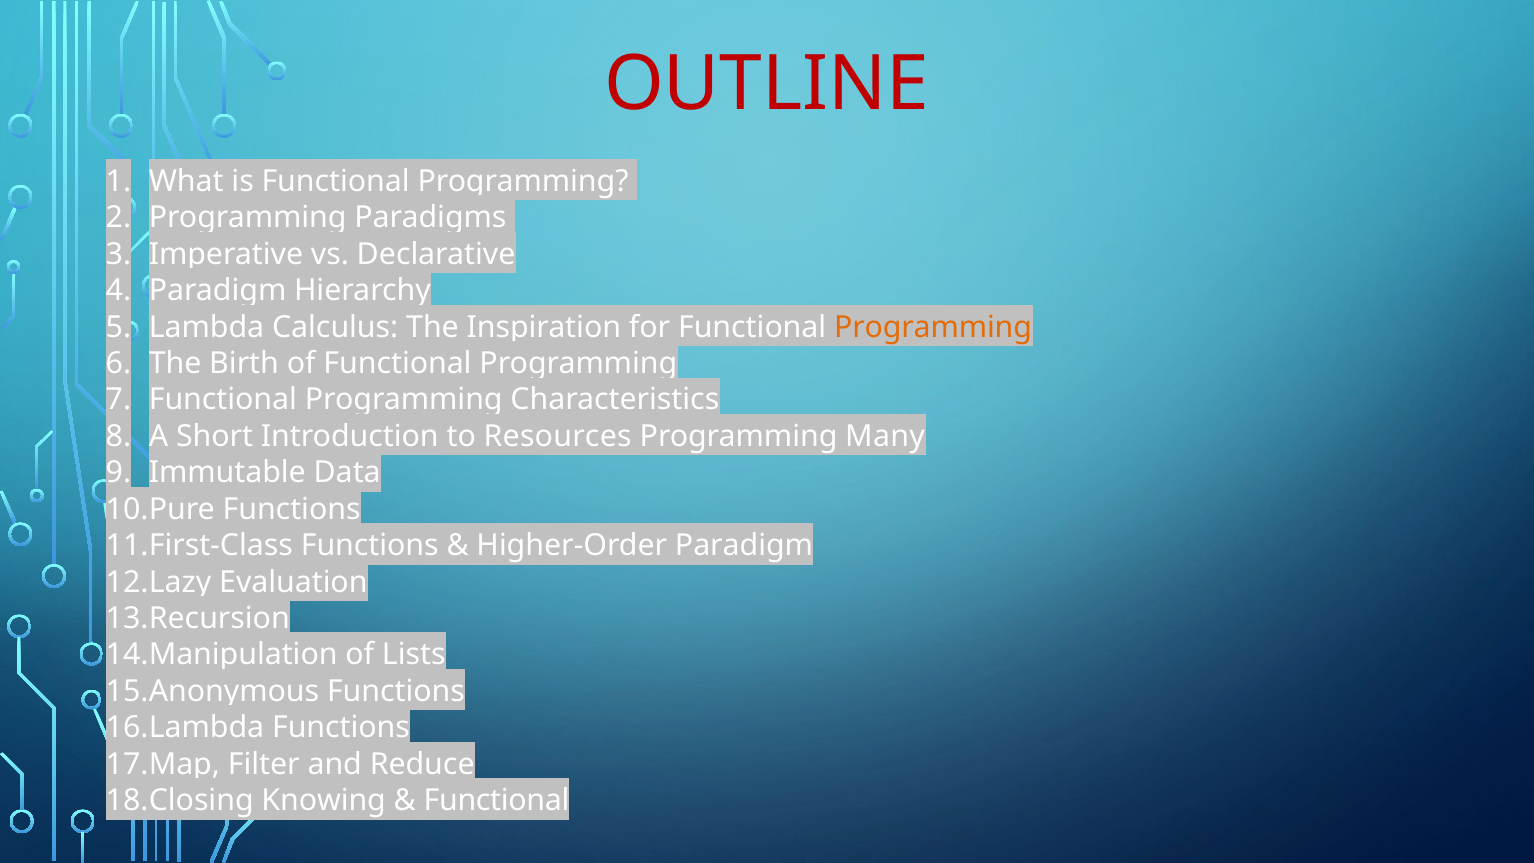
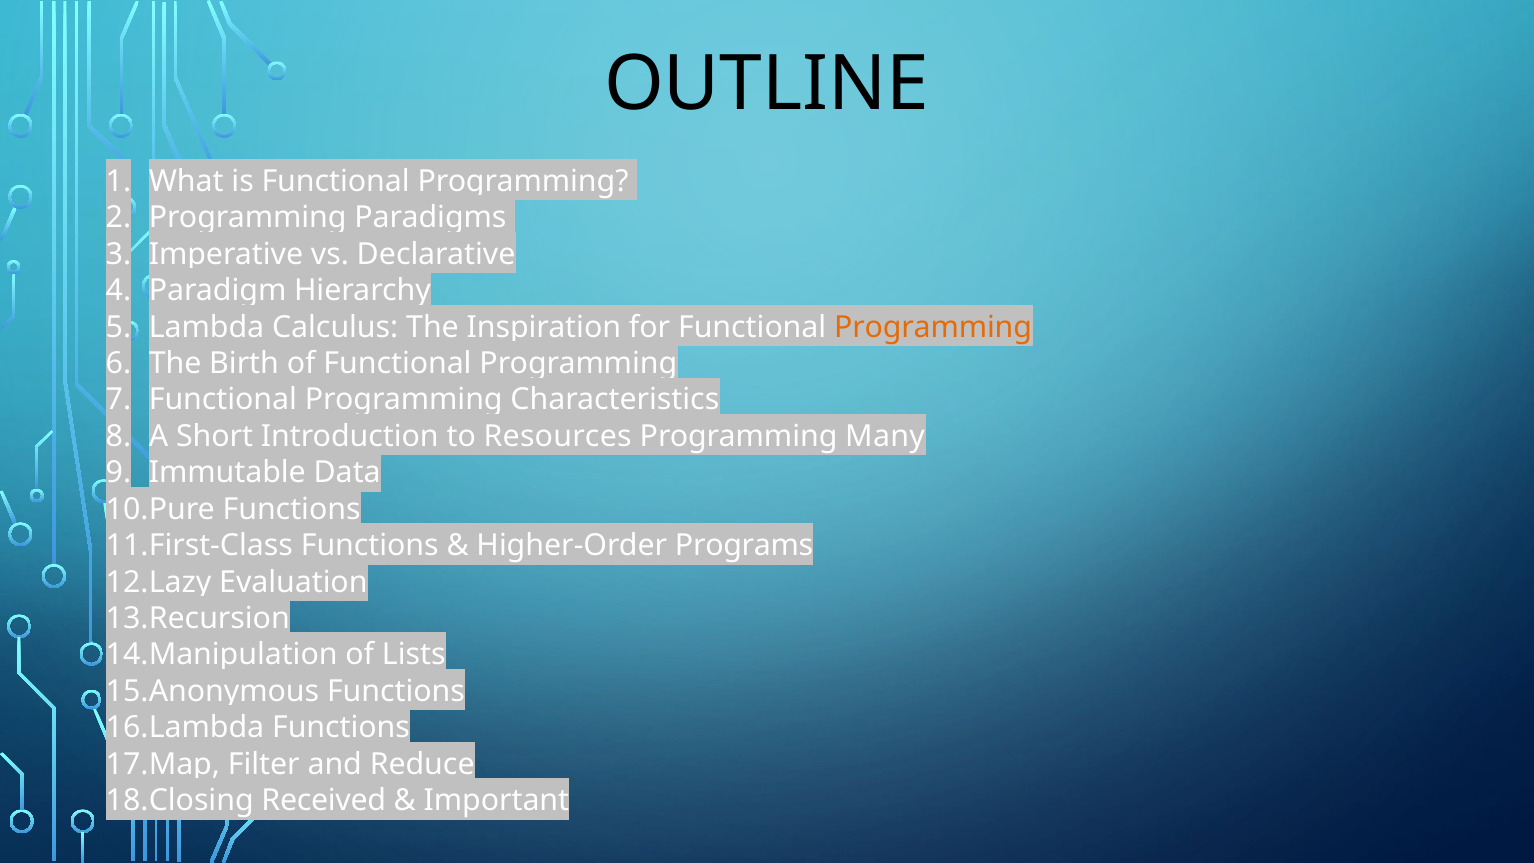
OUTLINE colour: red -> black
Higher-Order Paradigm: Paradigm -> Programs
Knowing: Knowing -> Received
Functional at (497, 800): Functional -> Important
